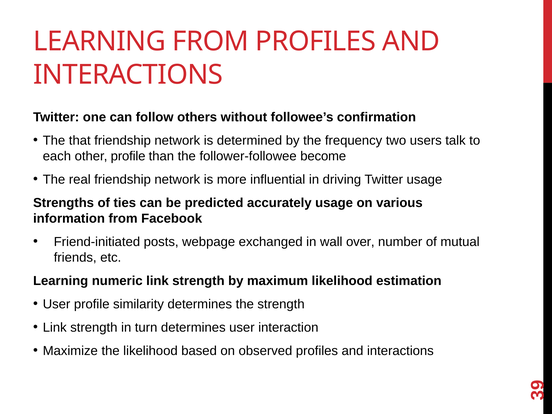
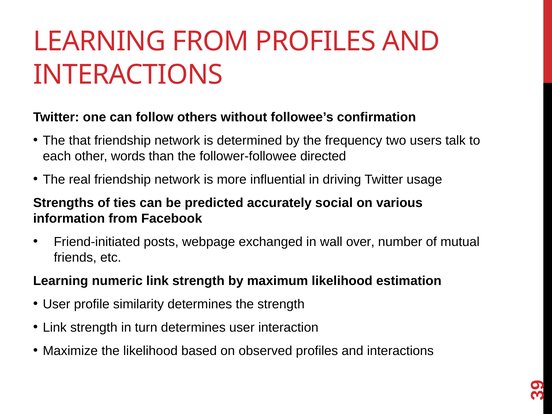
other profile: profile -> words
become: become -> directed
accurately usage: usage -> social
